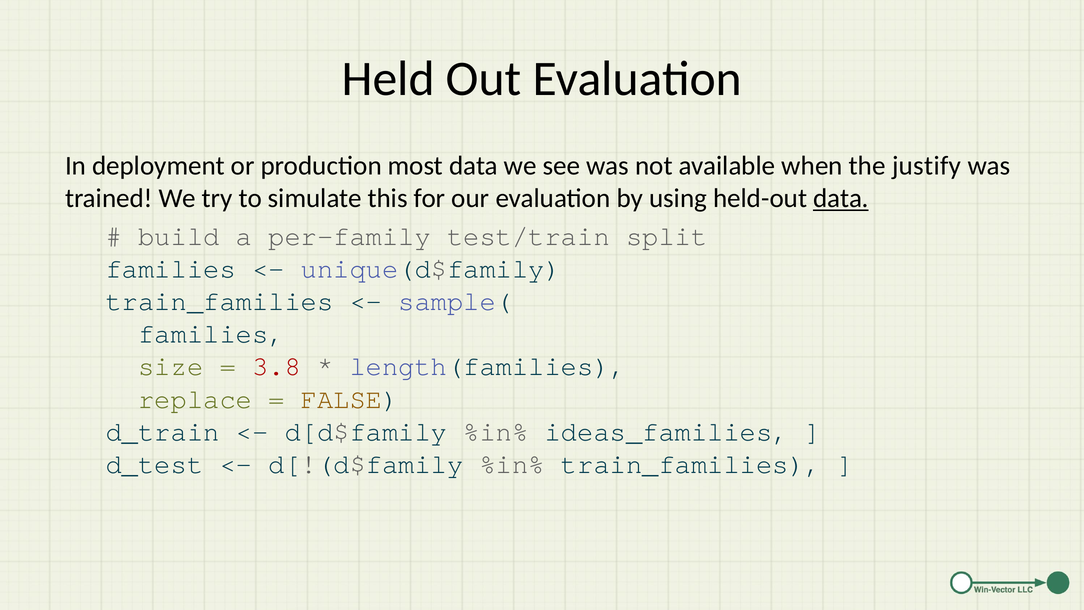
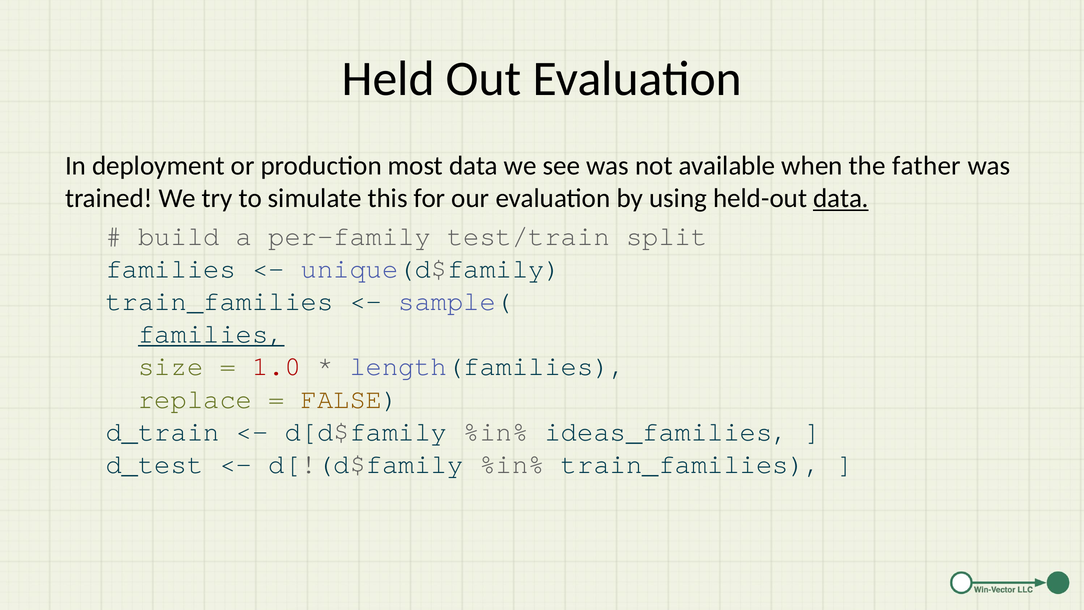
justify: justify -> father
families at (211, 334) underline: none -> present
3.8: 3.8 -> 1.0
